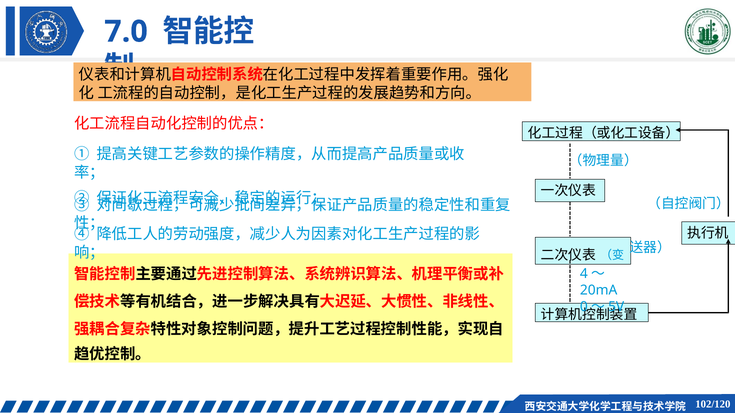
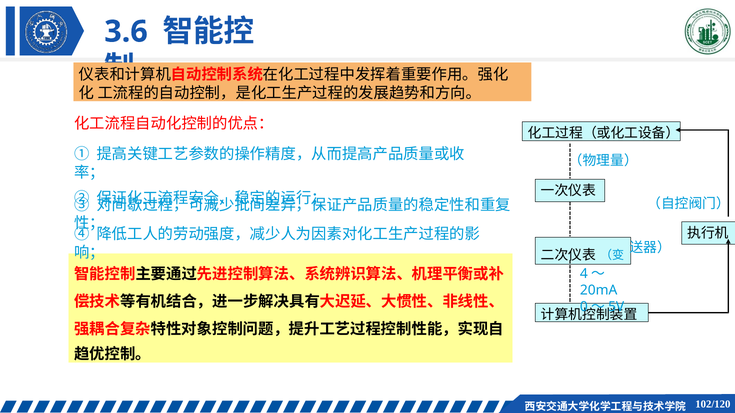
7.0: 7.0 -> 3.6
